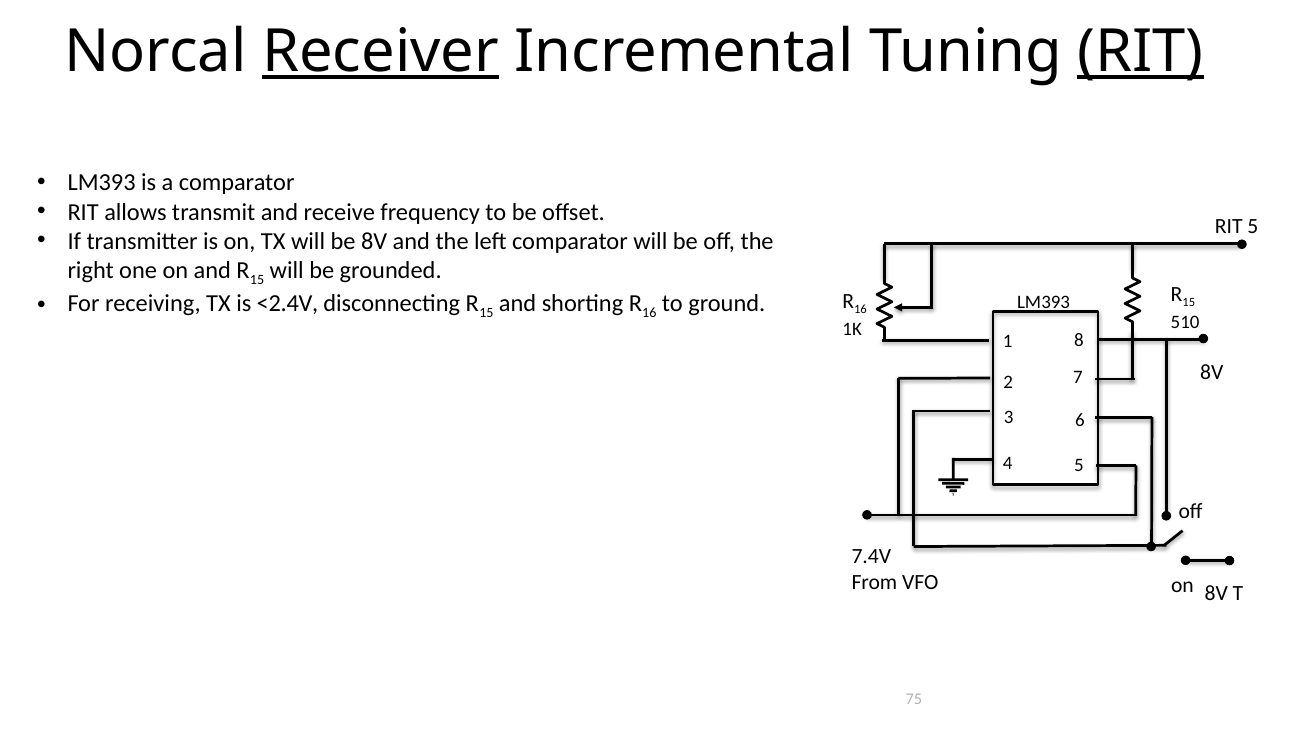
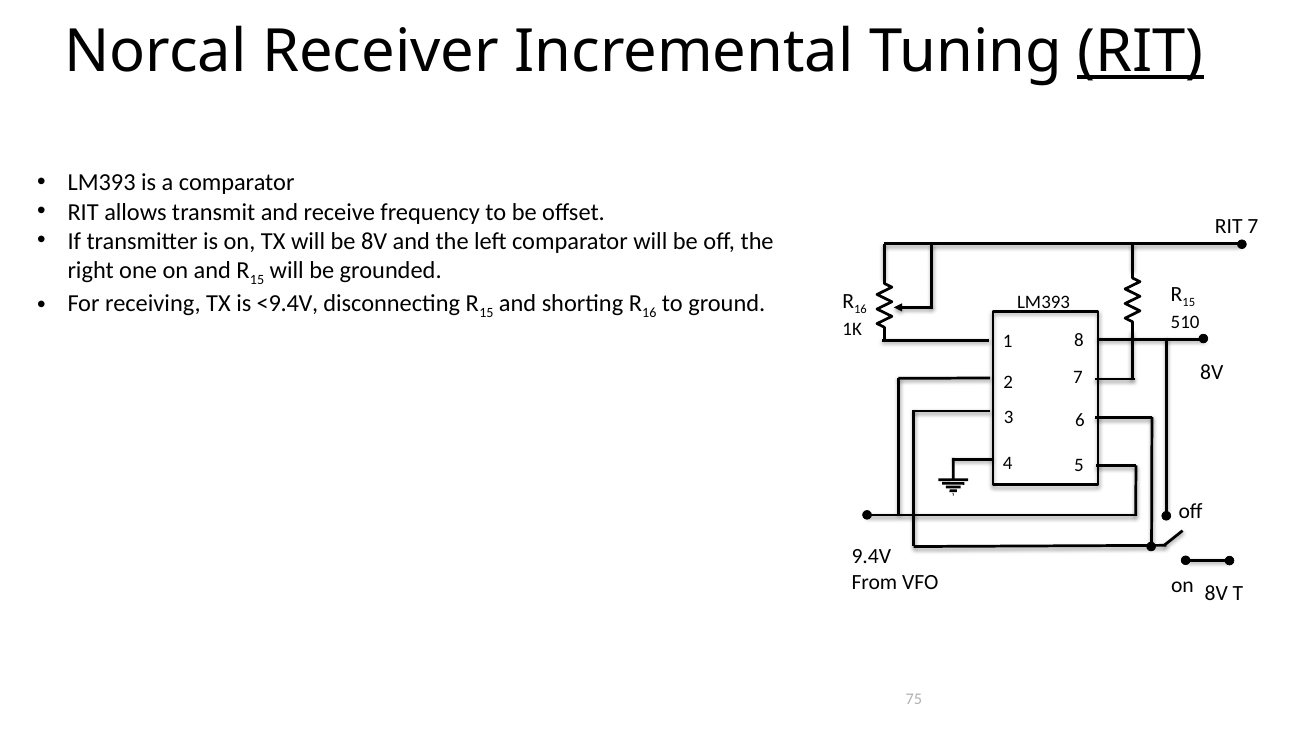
Receiver underline: present -> none
RIT 5: 5 -> 7
<2.4V: <2.4V -> <9.4V
7.4V: 7.4V -> 9.4V
